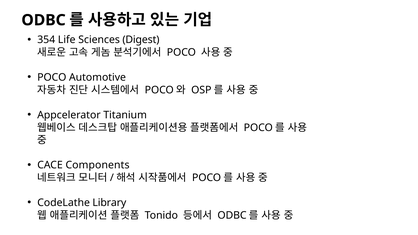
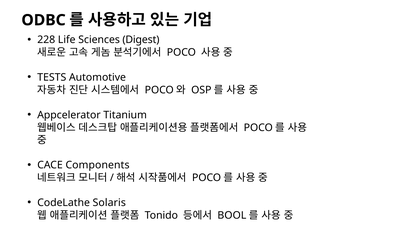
354: 354 -> 228
POCO at (52, 77): POCO -> TESTS
Library: Library -> Solaris
ODBC at (232, 215): ODBC -> BOOL
